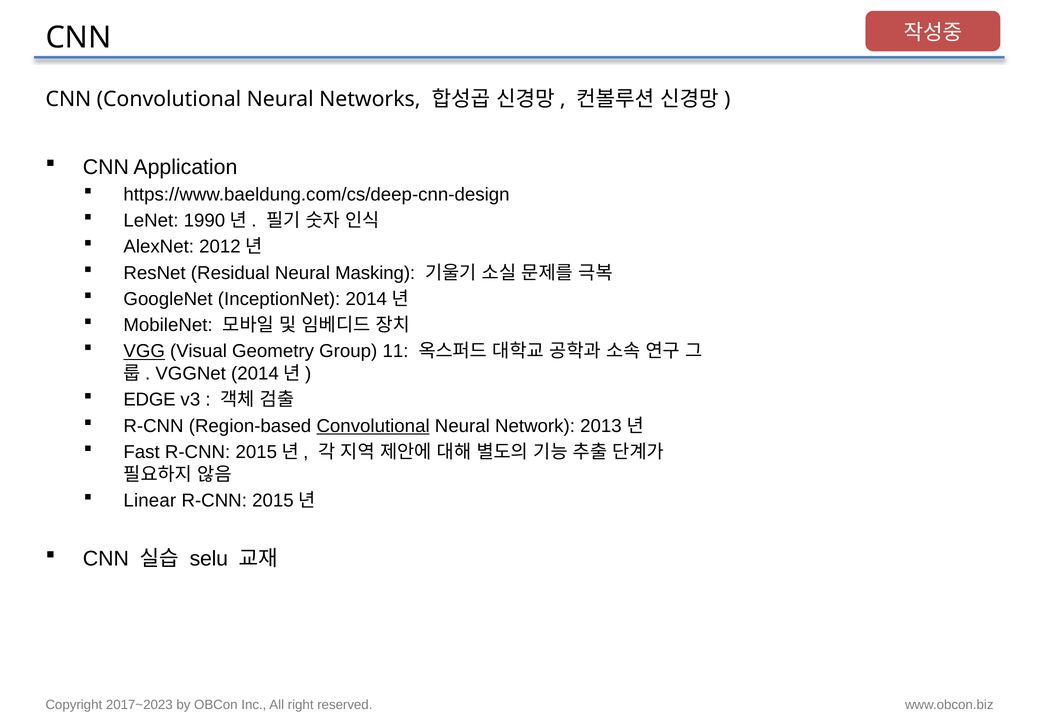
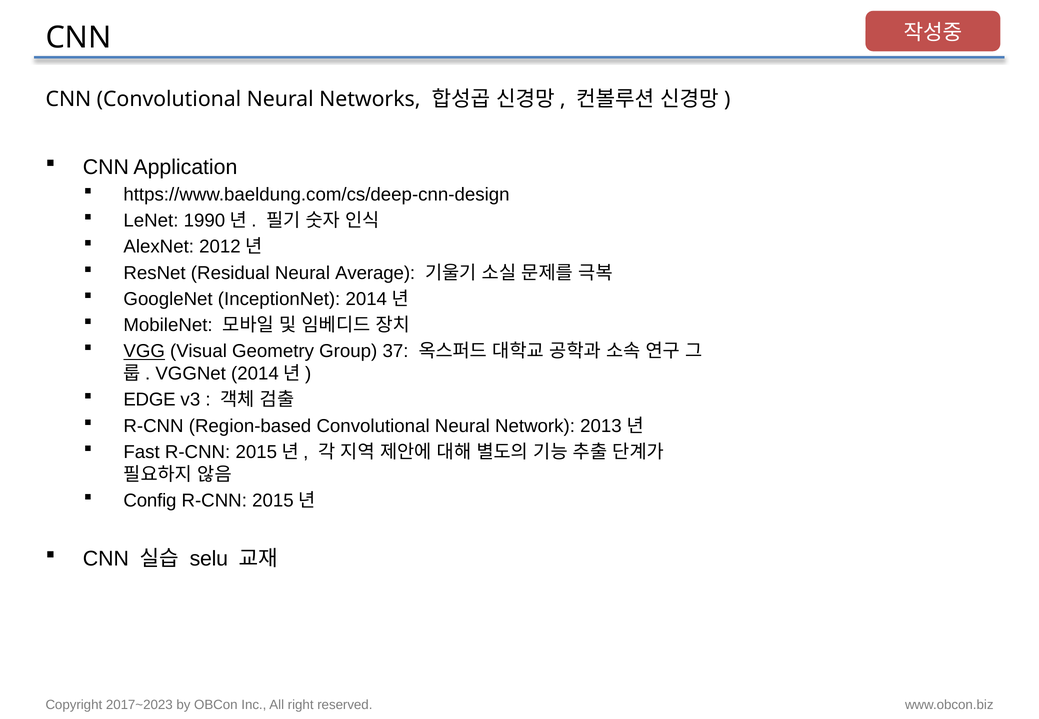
Masking: Masking -> Average
11: 11 -> 37
Convolutional at (373, 426) underline: present -> none
Linear: Linear -> Config
